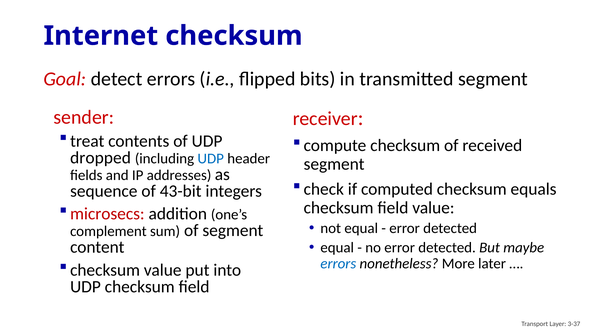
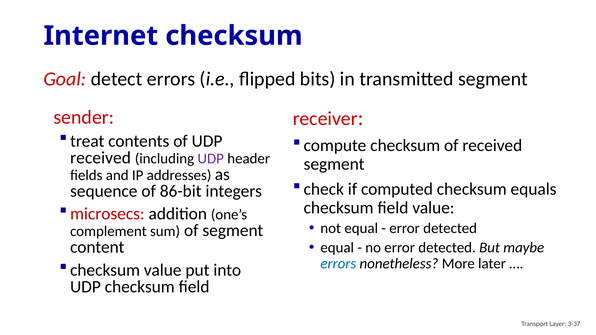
dropped at (101, 158): dropped -> received
UDP at (211, 159) colour: blue -> purple
43-bit: 43-bit -> 86-bit
